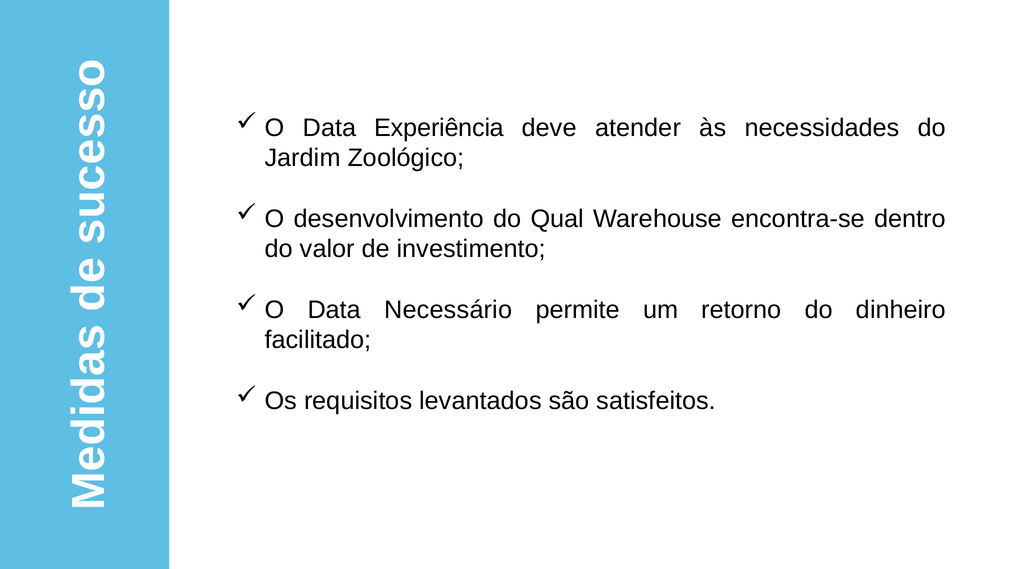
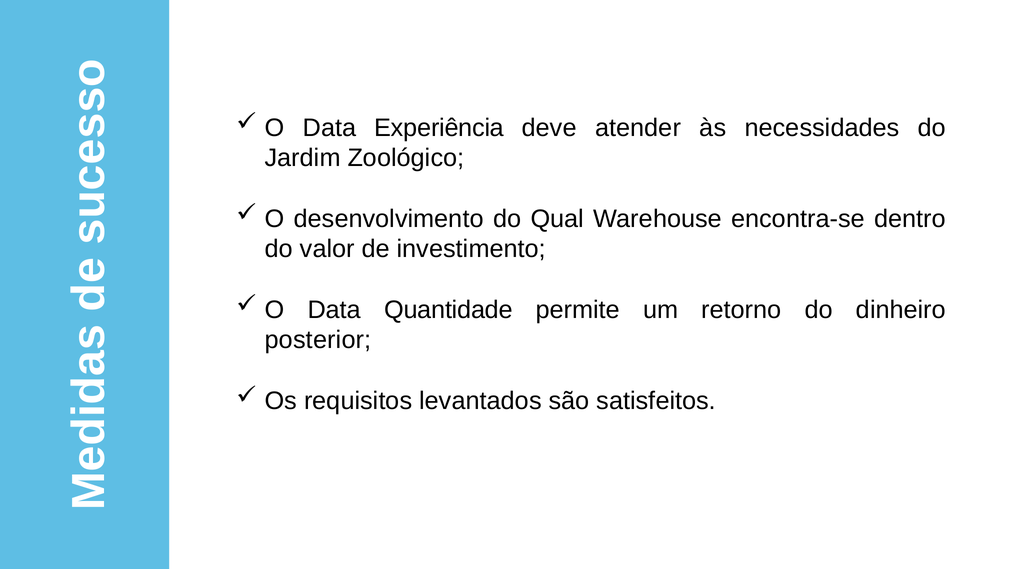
Necessário: Necessário -> Quantidade
facilitado: facilitado -> posterior
